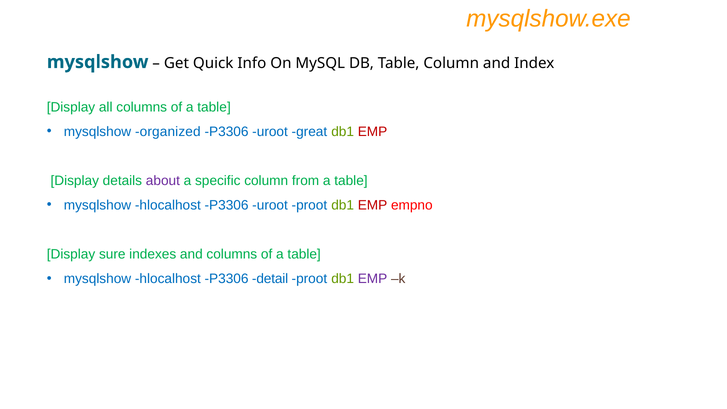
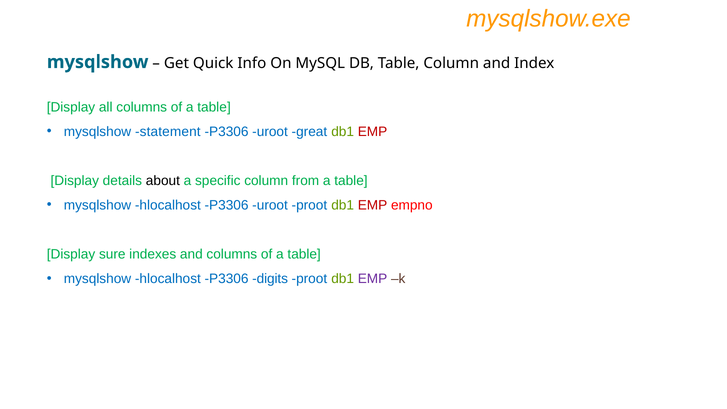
organized: organized -> statement
about colour: purple -> black
detail: detail -> digits
